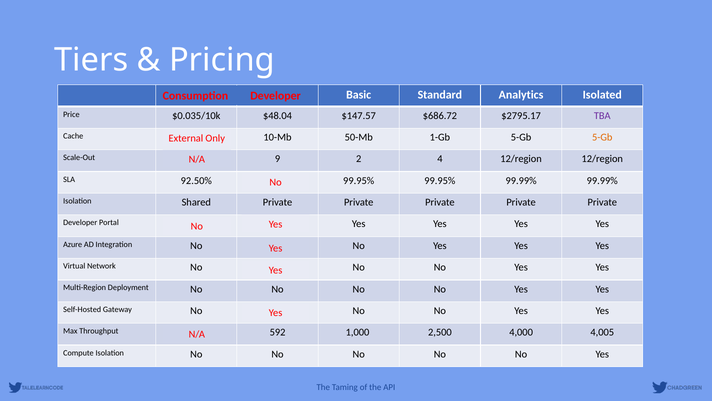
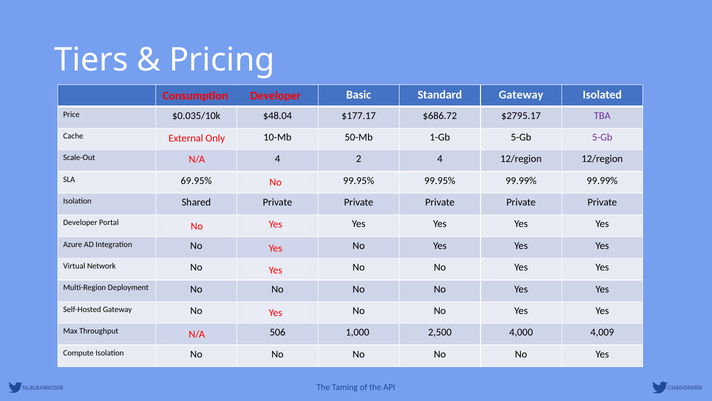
Standard Analytics: Analytics -> Gateway
$147.57: $147.57 -> $177.17
5-Gb at (602, 137) colour: orange -> purple
9 at (278, 159): 9 -> 4
92.50%: 92.50% -> 69.95%
592: 592 -> 506
4,005: 4,005 -> 4,009
